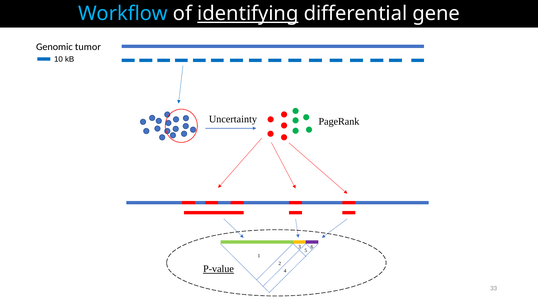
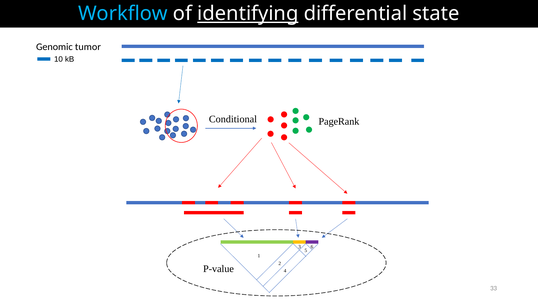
gene: gene -> state
Uncertainty: Uncertainty -> Conditional
P-value underline: present -> none
